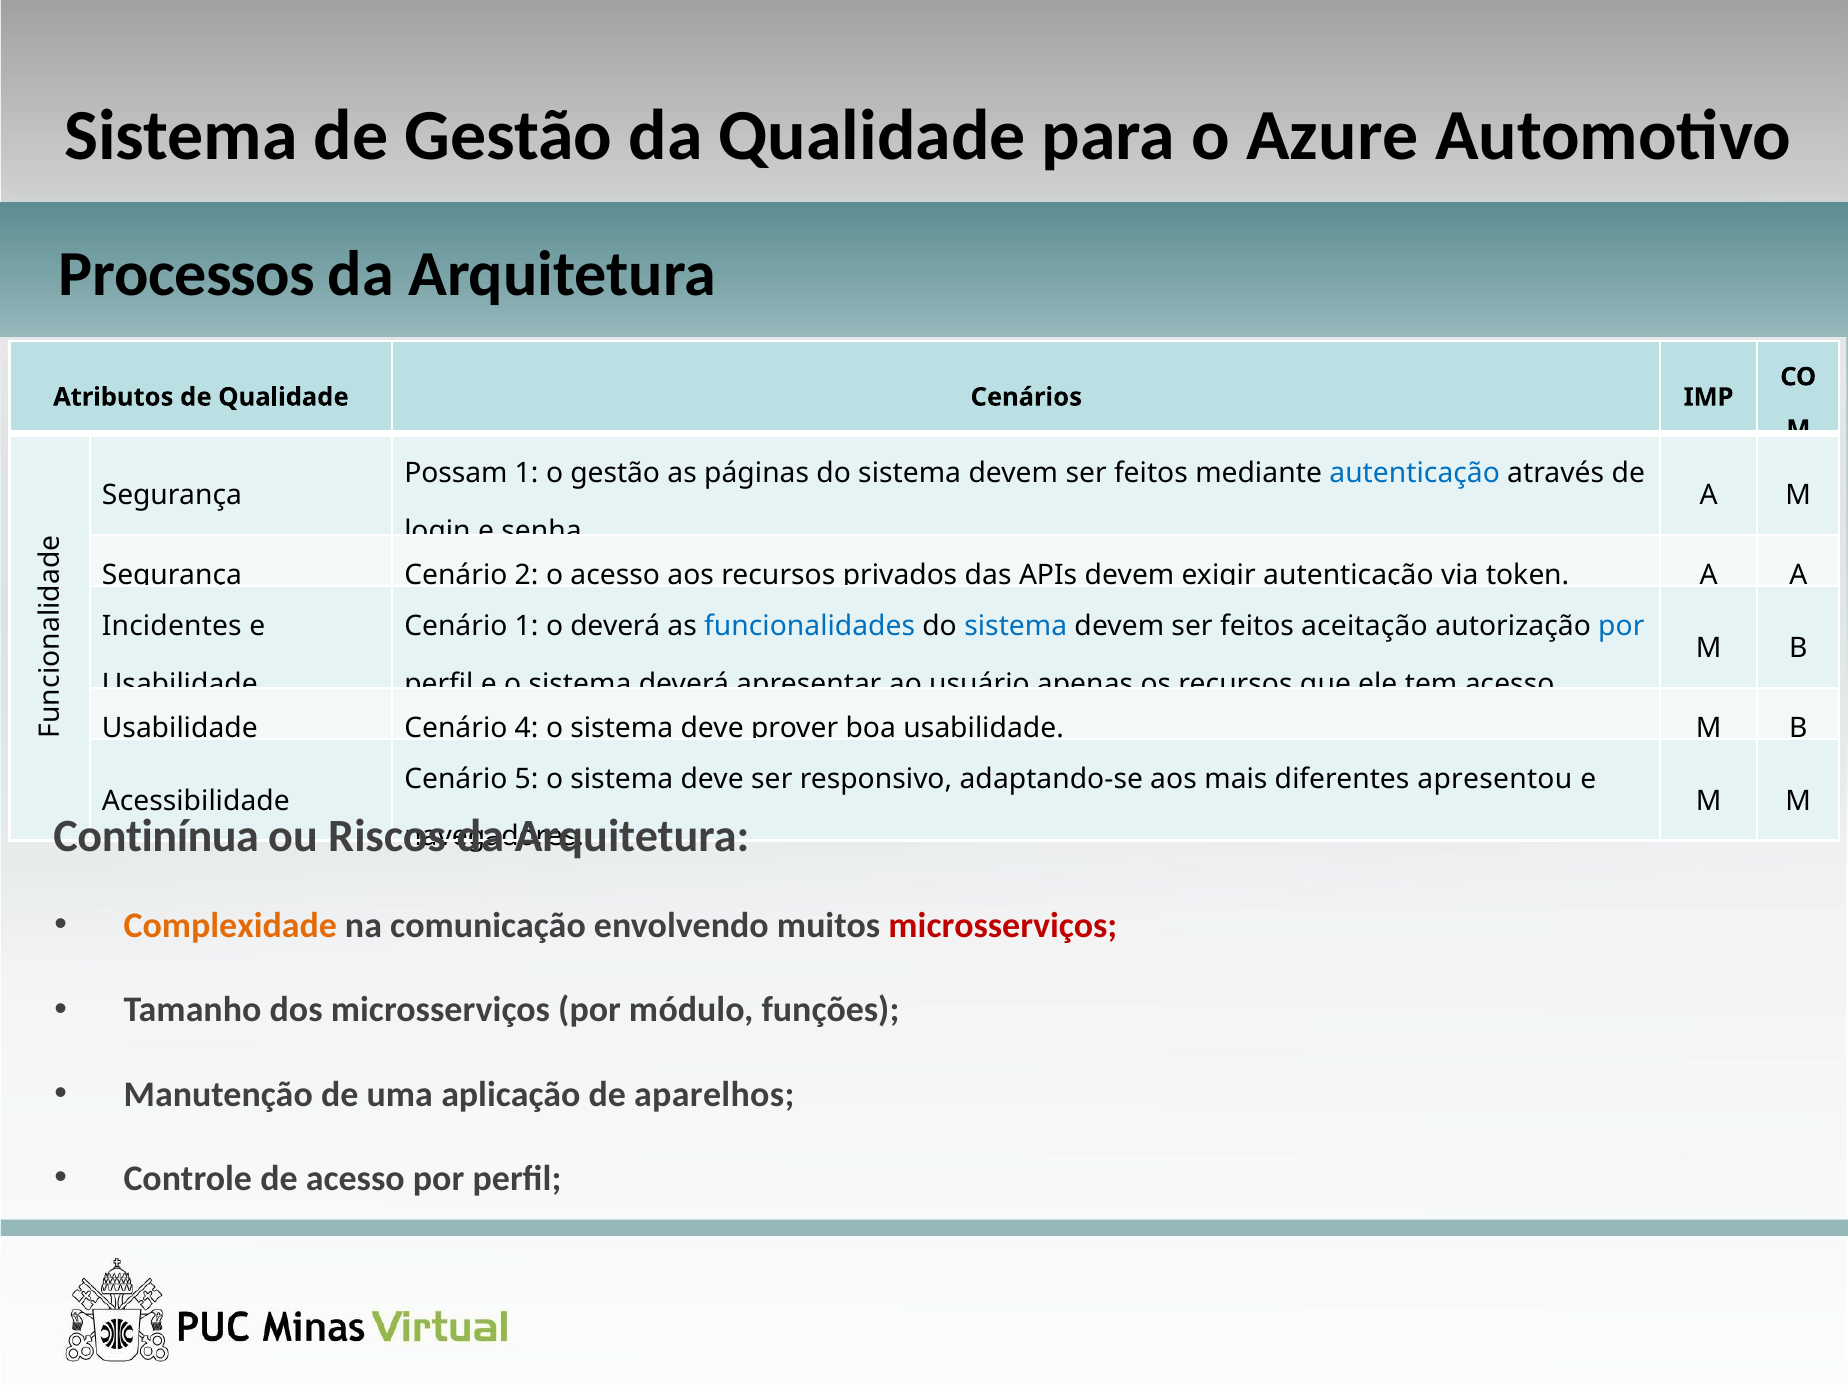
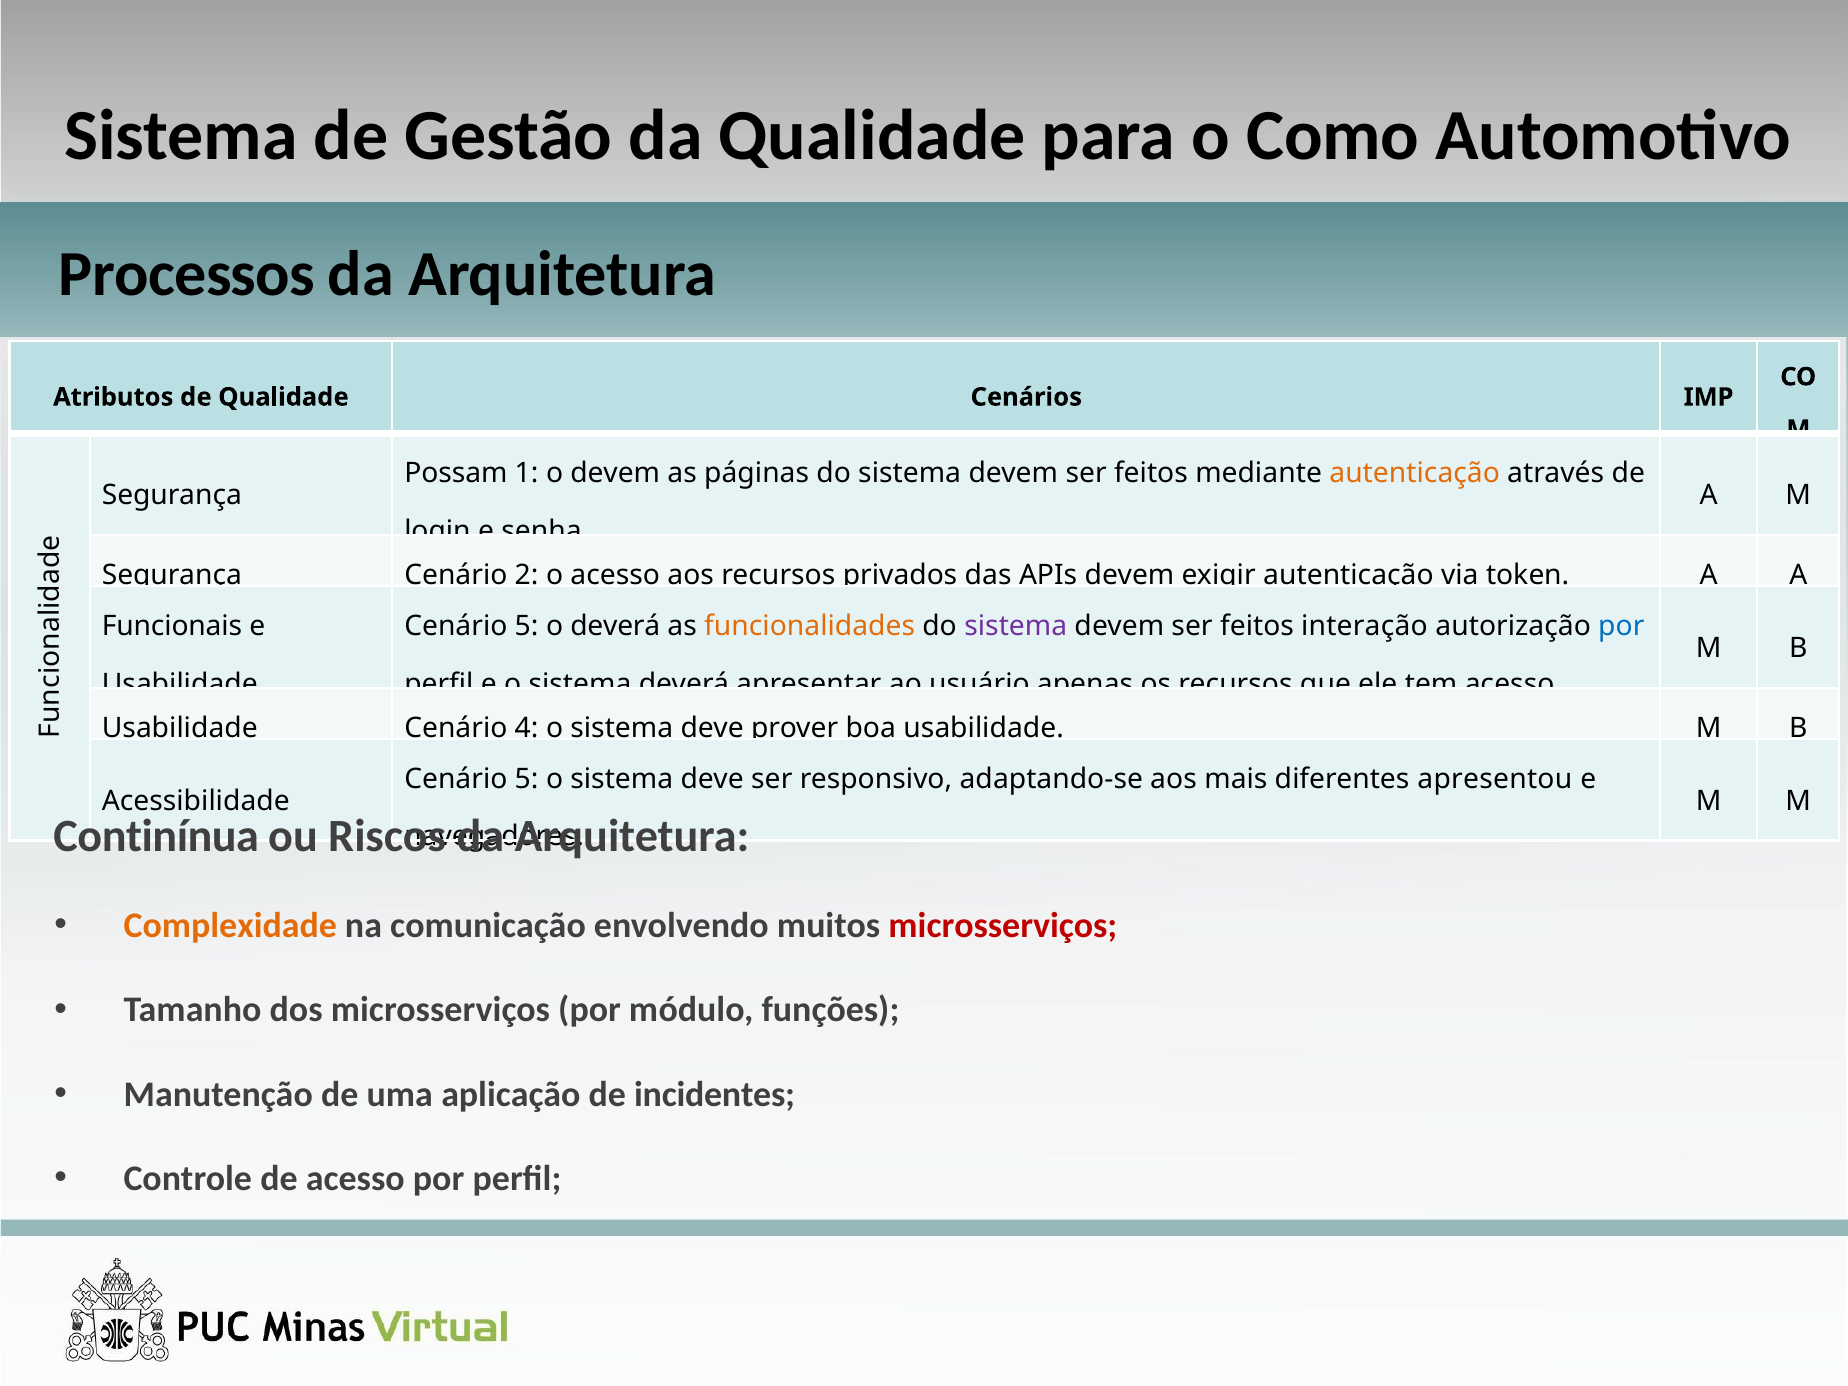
Azure: Azure -> Como
o gestão: gestão -> devem
autenticação at (1415, 473) colour: blue -> orange
Incidentes: Incidentes -> Funcionais
1 at (527, 626): 1 -> 5
funcionalidades colour: blue -> orange
sistema at (1016, 626) colour: blue -> purple
aceitação: aceitação -> interação
aparelhos: aparelhos -> incidentes
